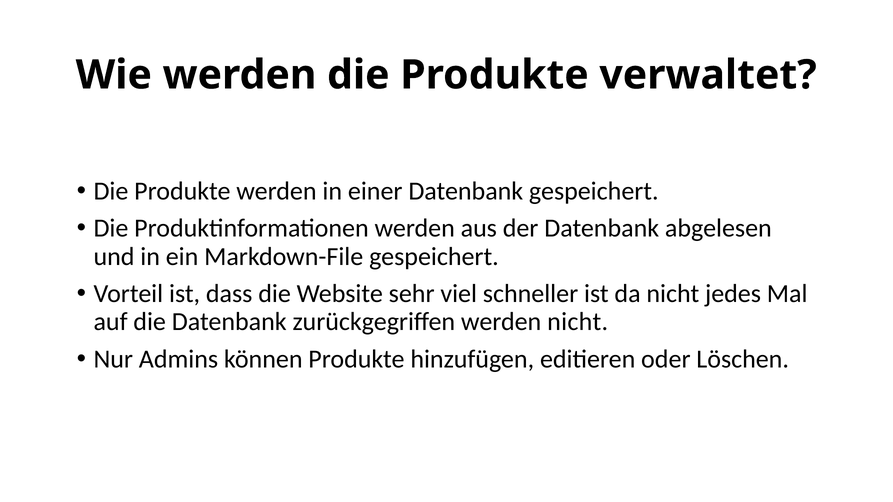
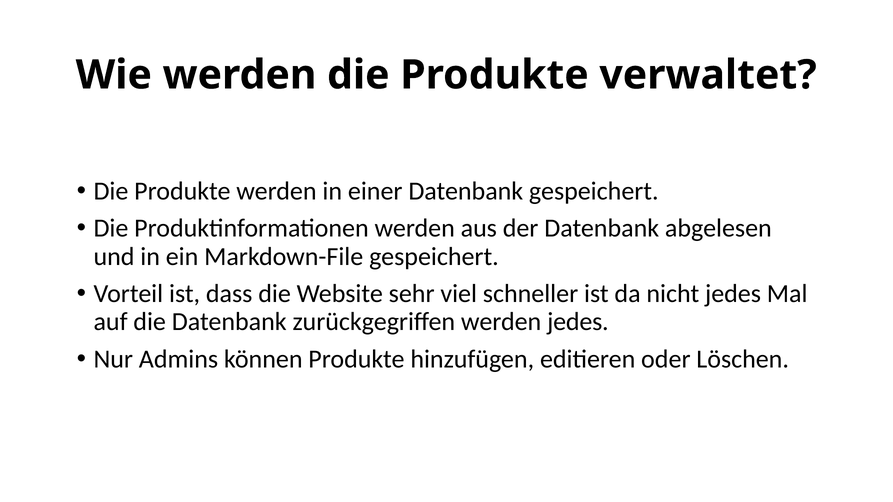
werden nicht: nicht -> jedes
